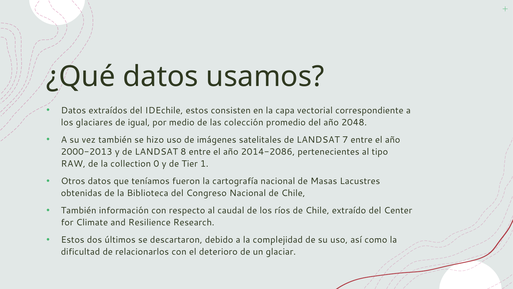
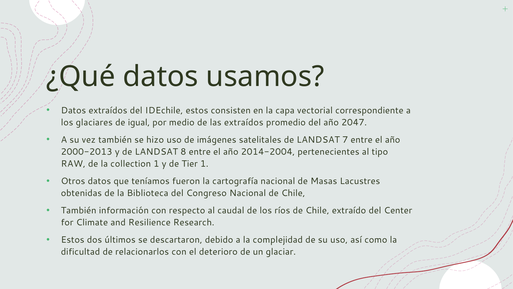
las colección: colección -> extraídos
2048: 2048 -> 2047
2014-2086: 2014-2086 -> 2014-2004
collection 0: 0 -> 1
